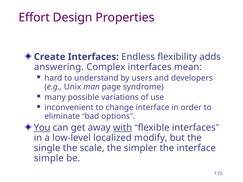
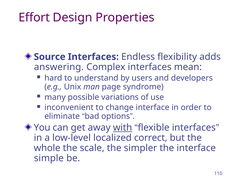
Create: Create -> Source
You underline: present -> none
modify: modify -> correct
single: single -> whole
